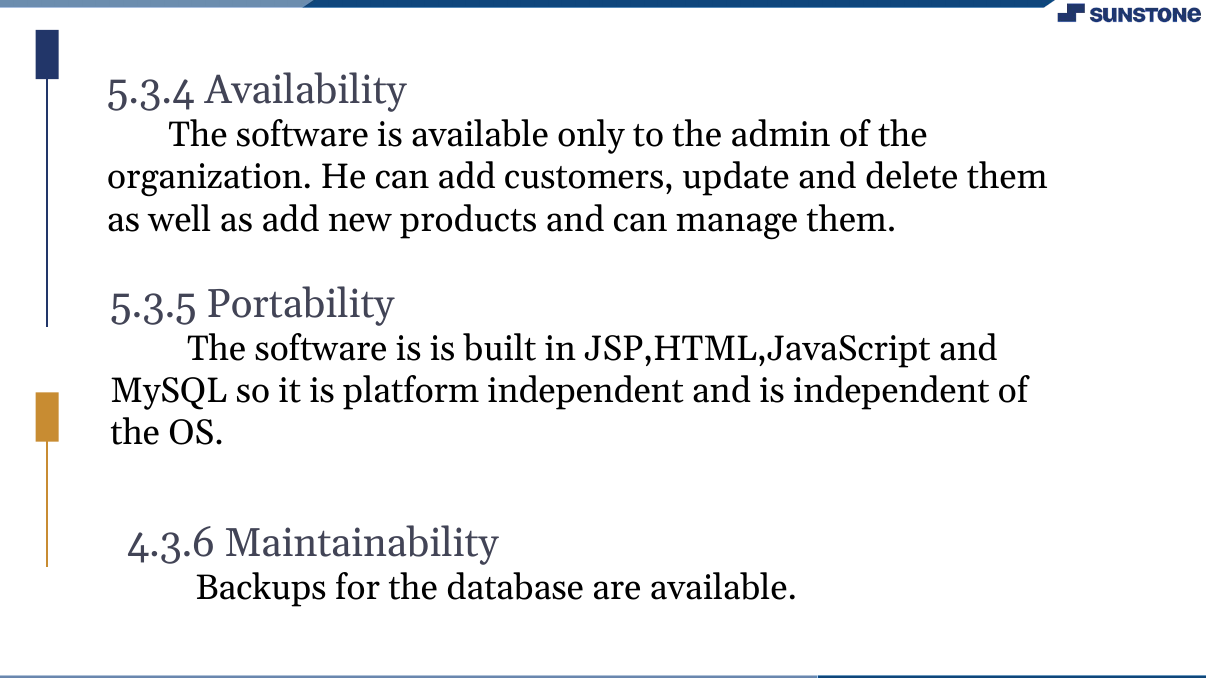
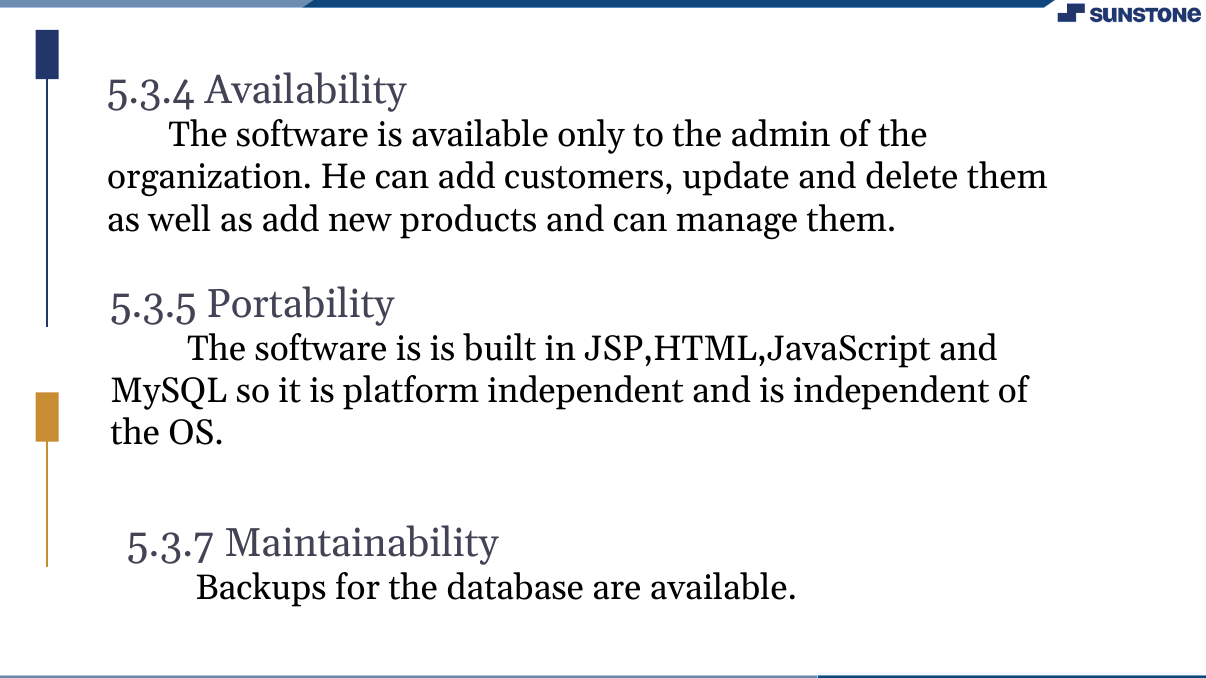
4.3.6: 4.3.6 -> 5.3.7
